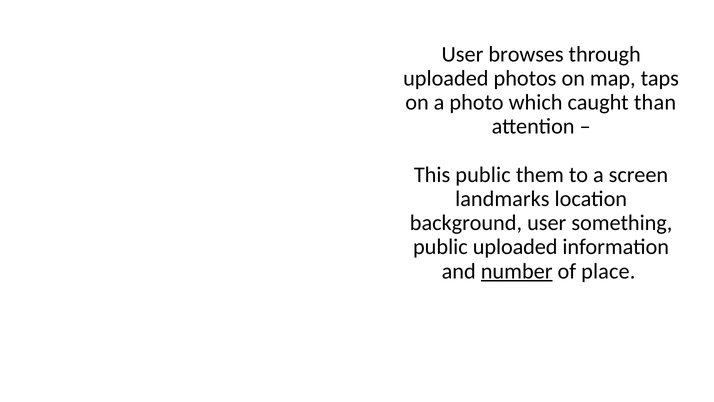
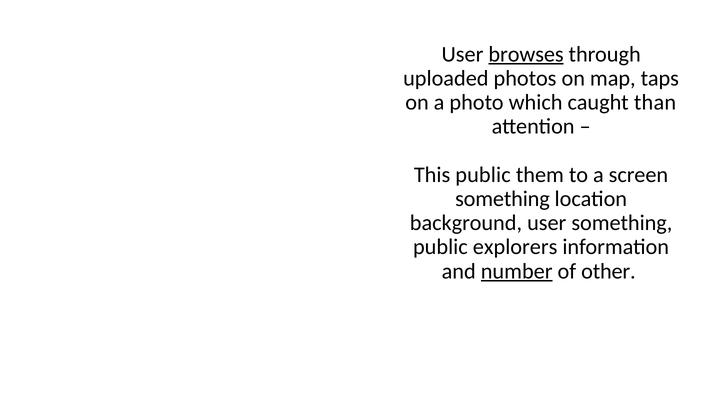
browses underline: none -> present
landmarks at (502, 199): landmarks -> something
public uploaded: uploaded -> explorers
place: place -> other
